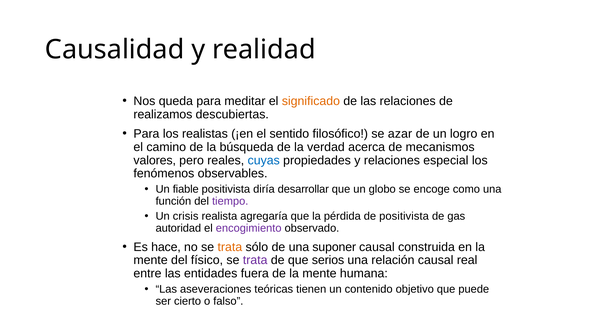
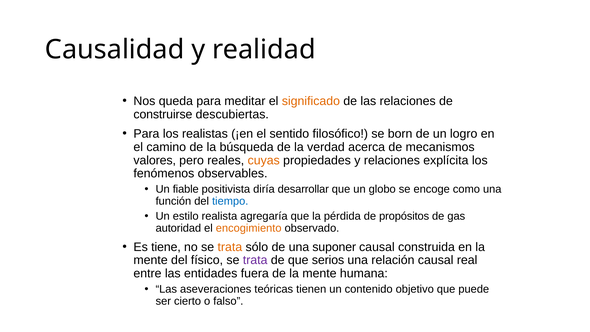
realizamos: realizamos -> construirse
azar: azar -> born
cuyas colour: blue -> orange
especial: especial -> explícita
tiempo colour: purple -> blue
crisis: crisis -> estilo
de positivista: positivista -> propósitos
encogimiento colour: purple -> orange
hace: hace -> tiene
